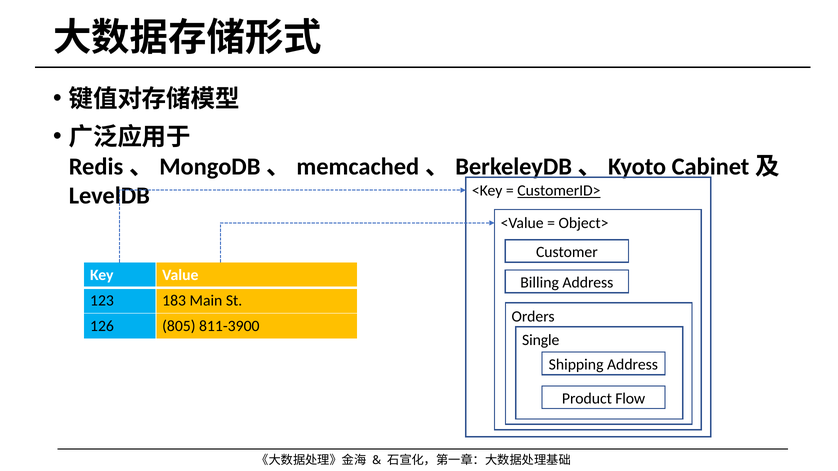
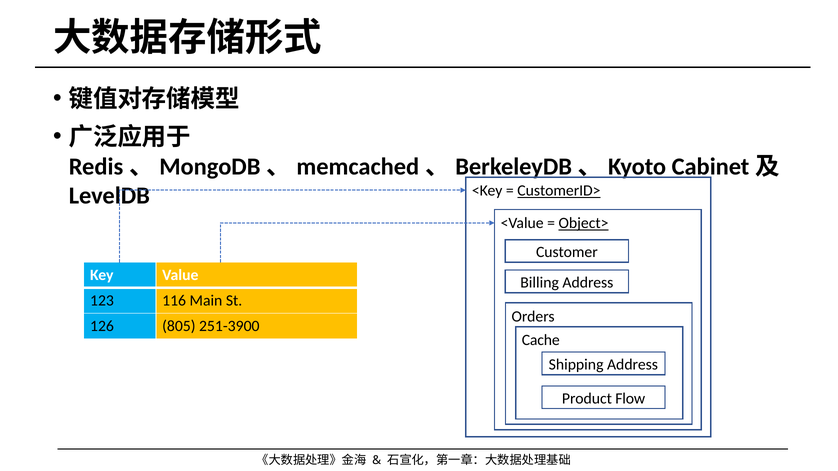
Object> underline: none -> present
183: 183 -> 116
811-3900: 811-3900 -> 251-3900
Single: Single -> Cache
